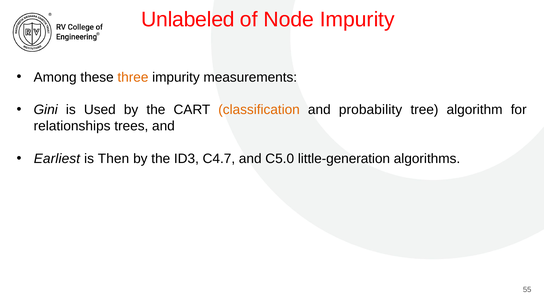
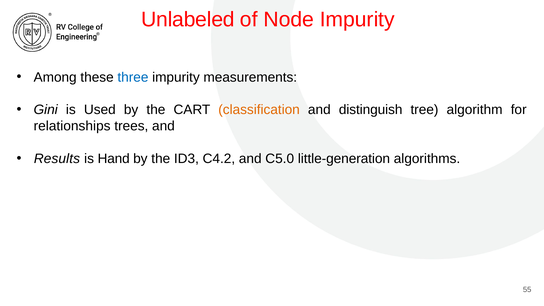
three colour: orange -> blue
probability: probability -> distinguish
Earliest: Earliest -> Results
Then: Then -> Hand
C4.7: C4.7 -> C4.2
